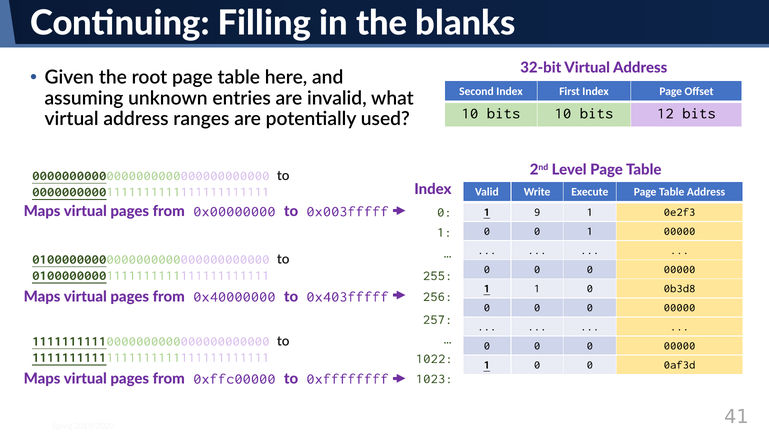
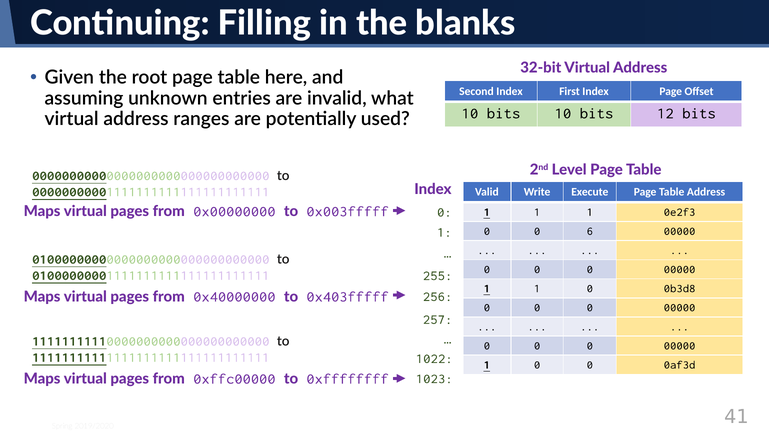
9 at (537, 212): 9 -> 1
0 1: 1 -> 6
